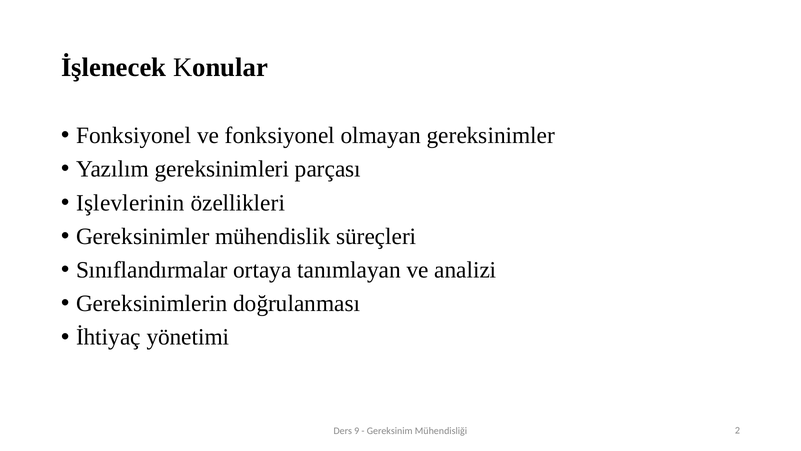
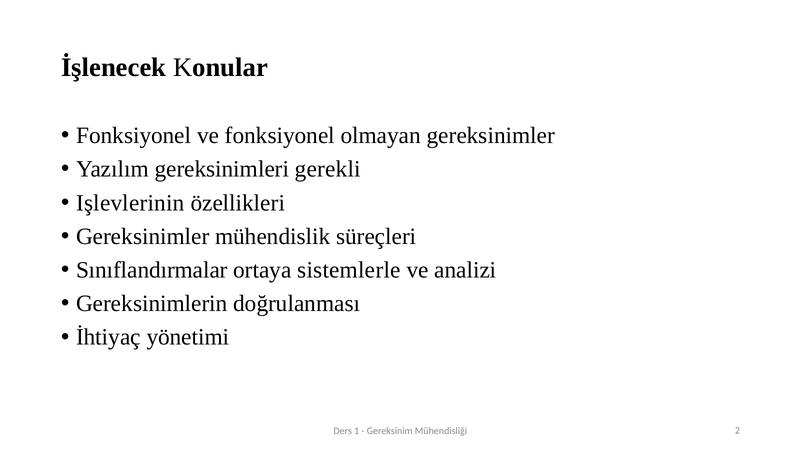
parçası: parçası -> gerekli
tanımlayan: tanımlayan -> sistemlerle
9: 9 -> 1
